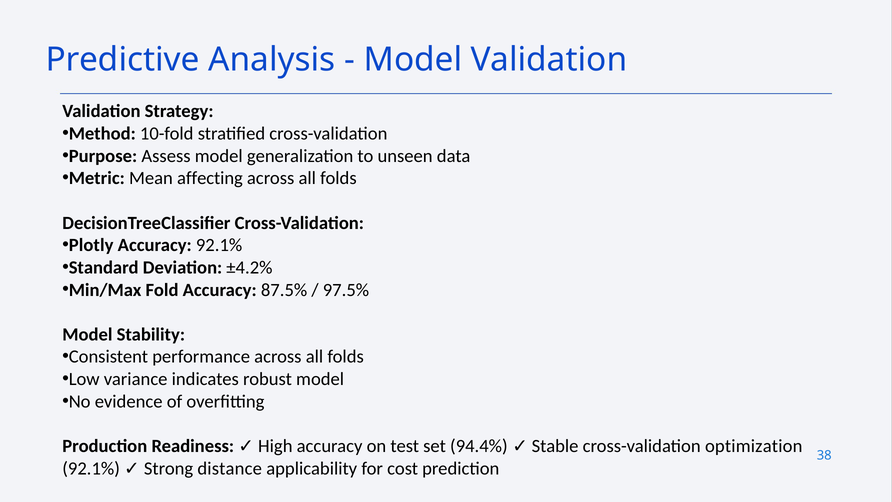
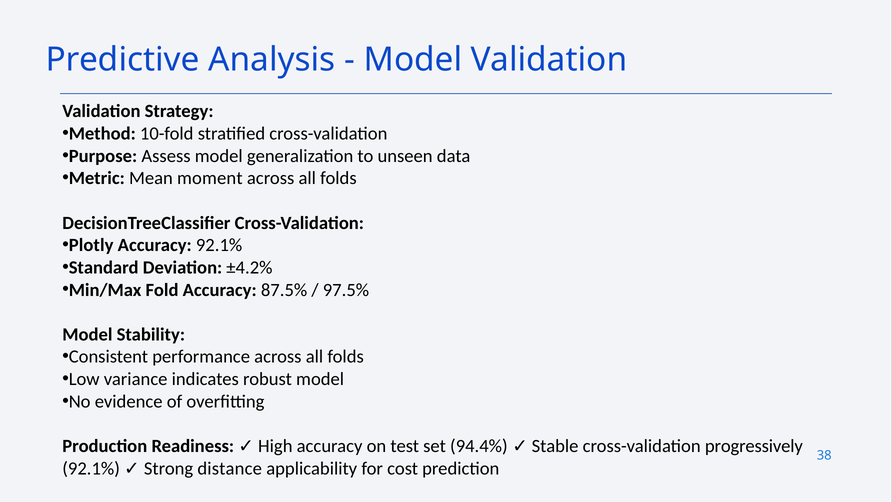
affecting: affecting -> moment
optimization: optimization -> progressively
